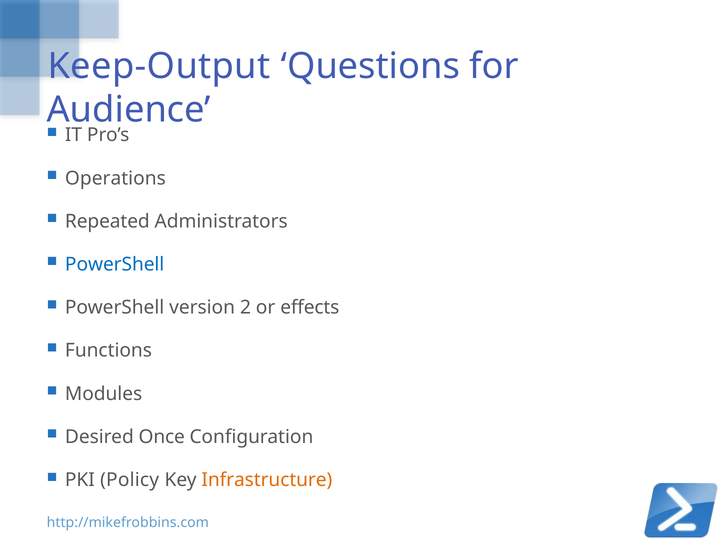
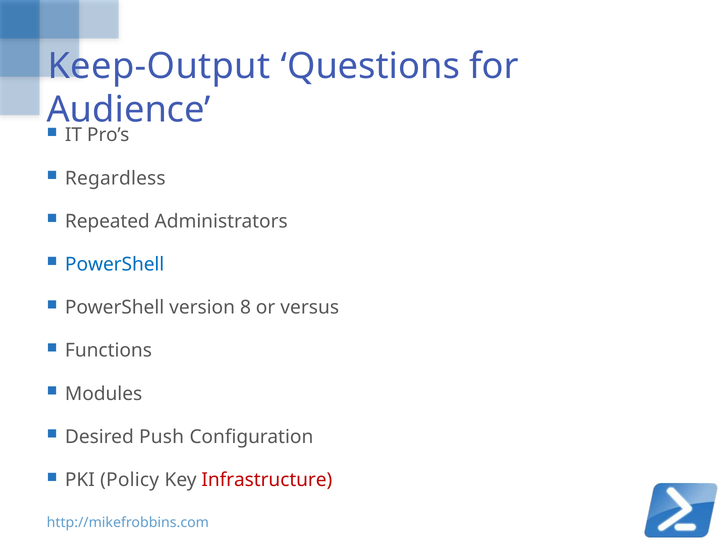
Operations: Operations -> Regardless
2: 2 -> 8
effects: effects -> versus
Once: Once -> Push
Infrastructure colour: orange -> red
